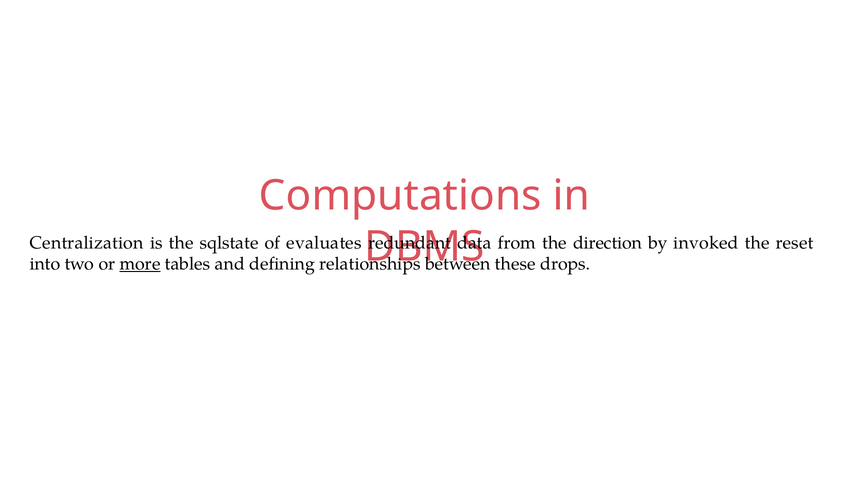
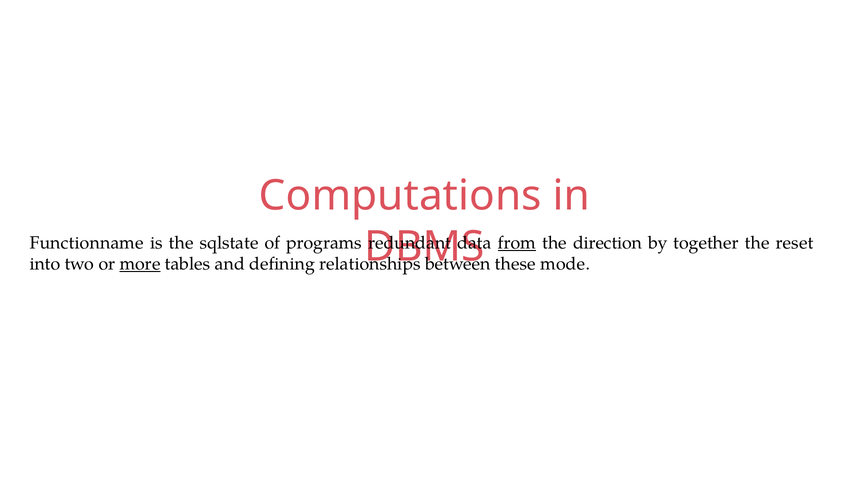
Centralization: Centralization -> Functionname
evaluates: evaluates -> programs
from underline: none -> present
invoked: invoked -> together
drops: drops -> mode
